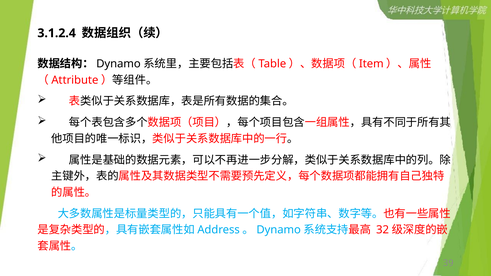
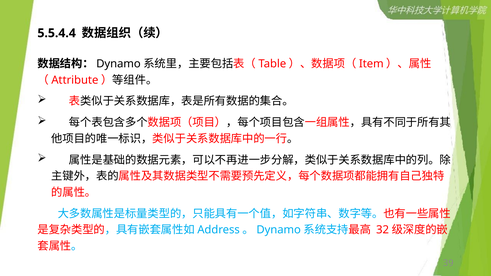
3.1.2.4: 3.1.2.4 -> 5.5.4.4
